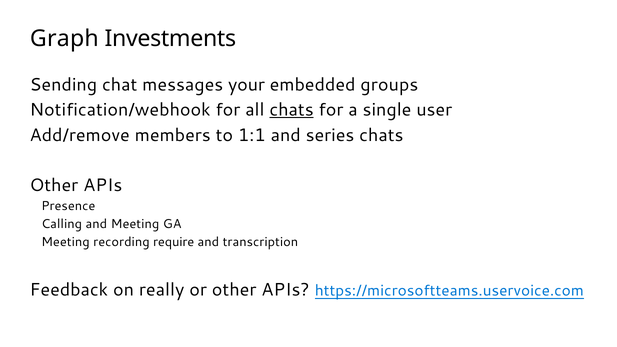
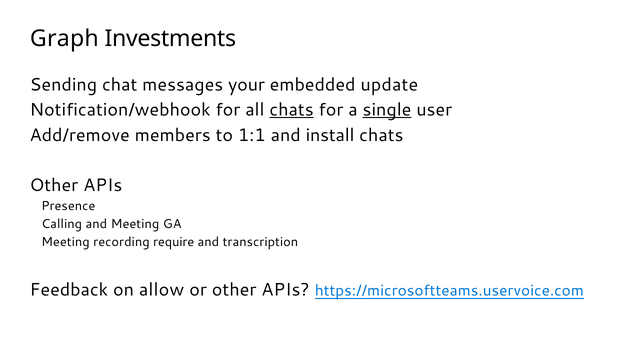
groups: groups -> update
single underline: none -> present
series: series -> install
really: really -> allow
